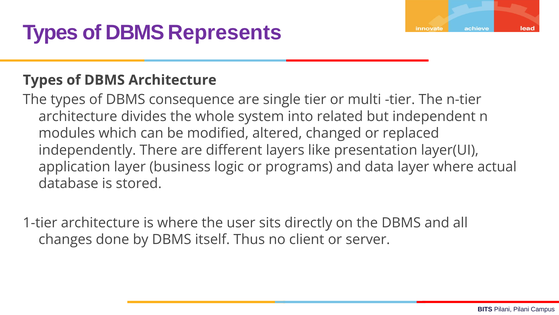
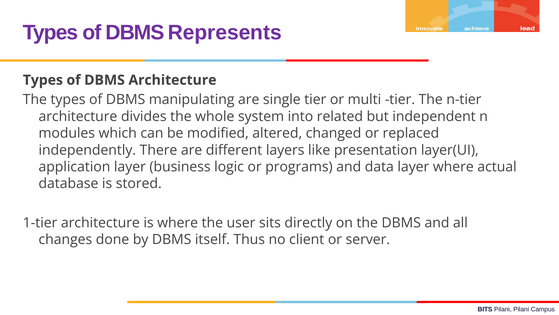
consequence: consequence -> manipulating
